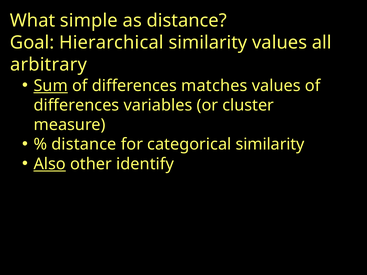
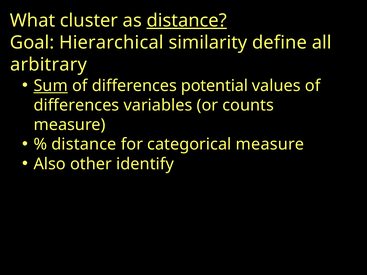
simple: simple -> cluster
distance at (187, 21) underline: none -> present
similarity values: values -> define
matches: matches -> potential
cluster: cluster -> counts
categorical similarity: similarity -> measure
Also underline: present -> none
